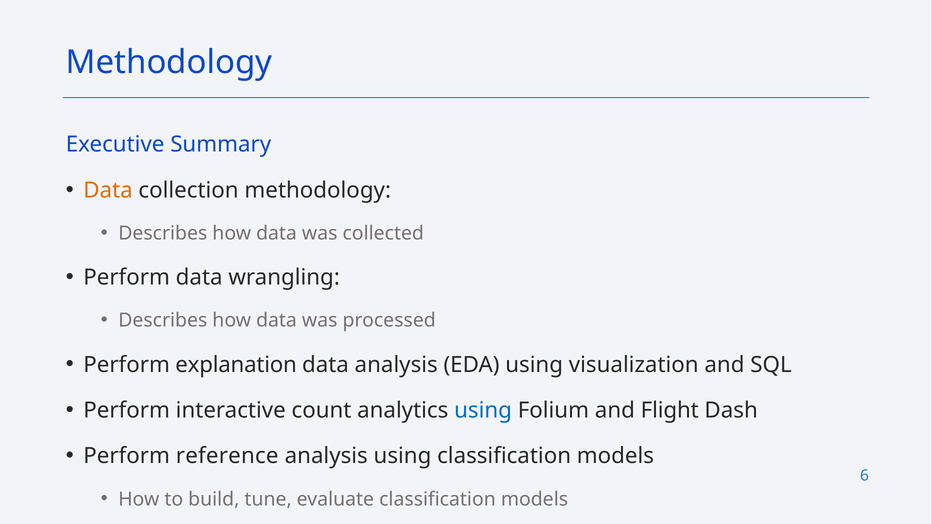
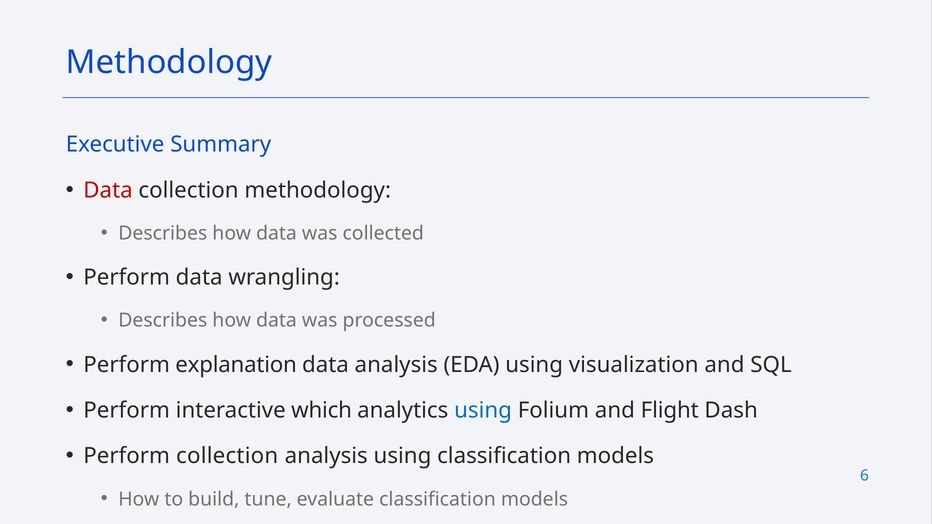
Data at (108, 190) colour: orange -> red
count: count -> which
Perform reference: reference -> collection
